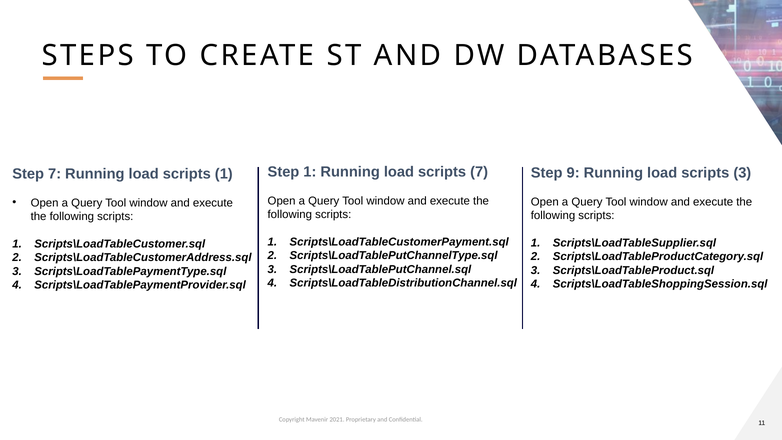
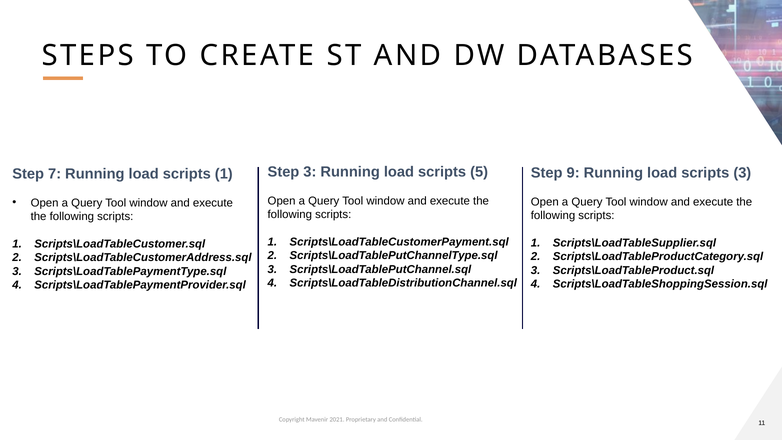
Step 1: 1 -> 3
scripts 7: 7 -> 5
